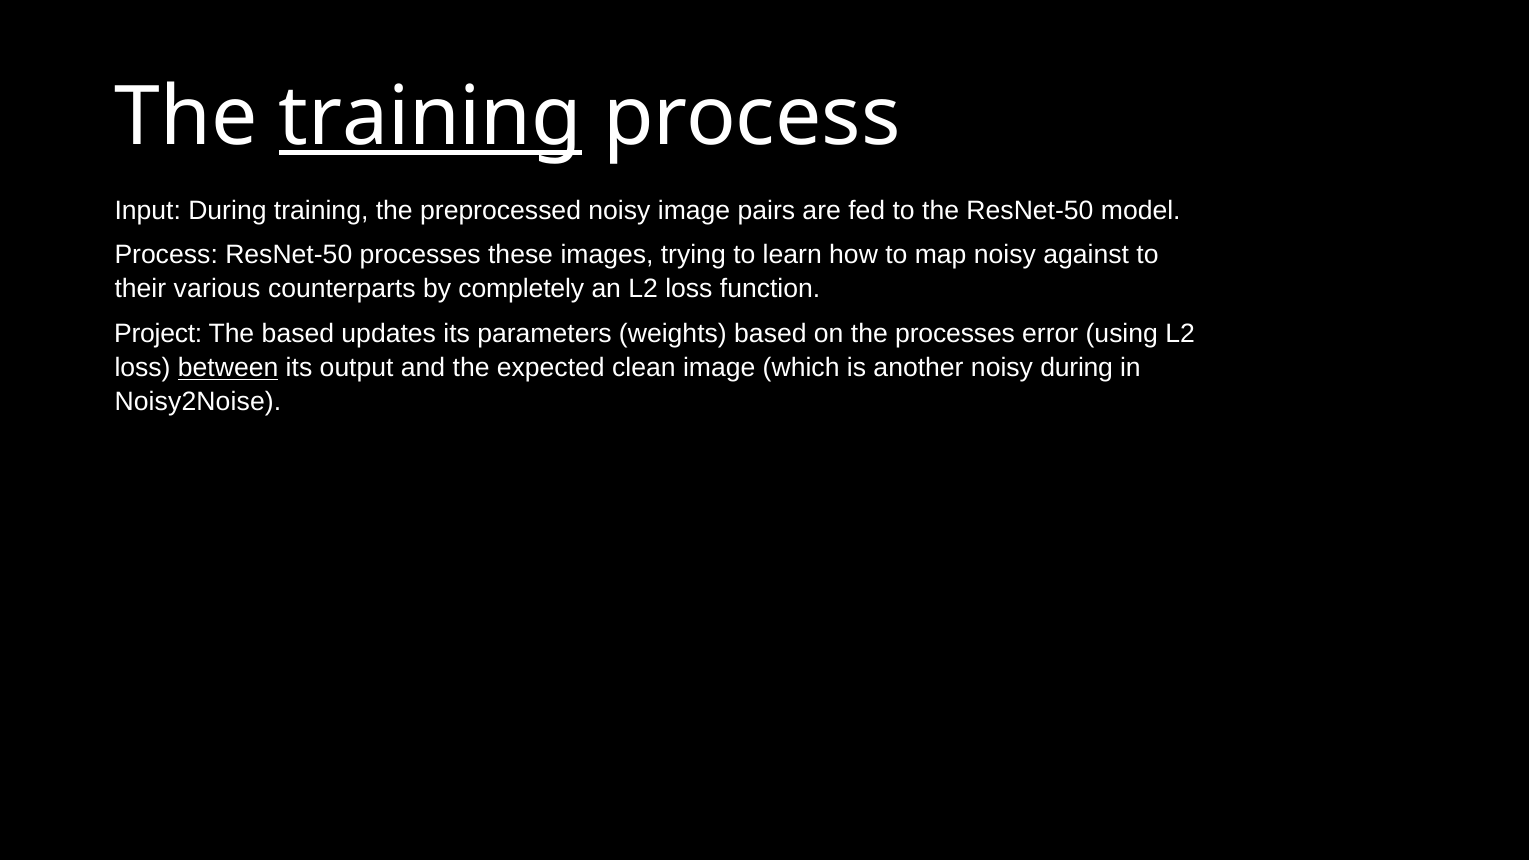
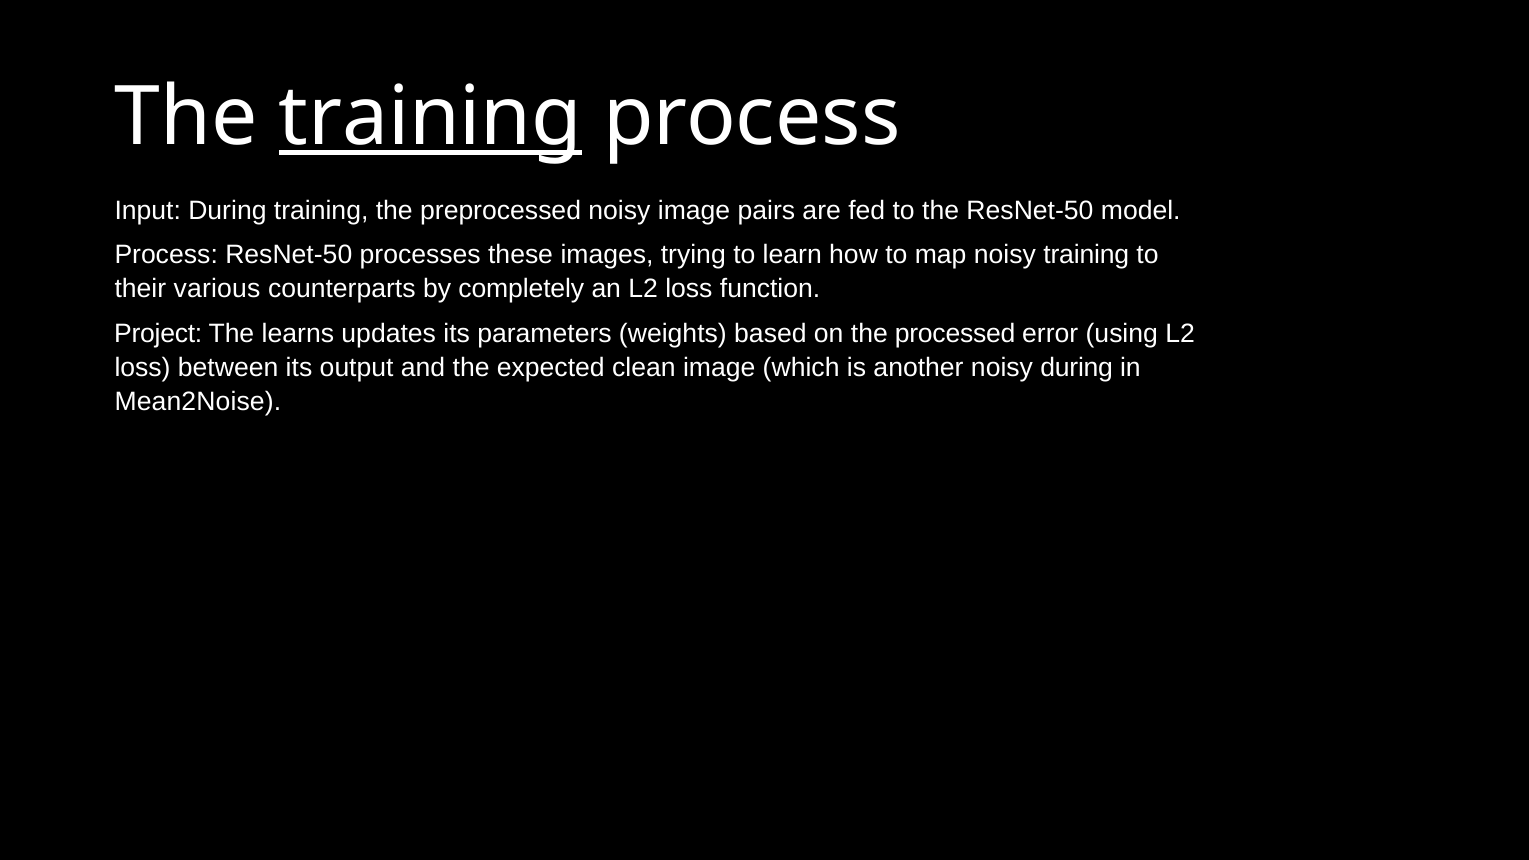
noisy against: against -> training
The based: based -> learns
the processes: processes -> processed
between underline: present -> none
Noisy2Noise: Noisy2Noise -> Mean2Noise
